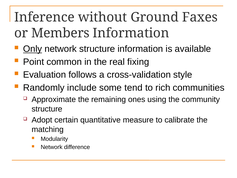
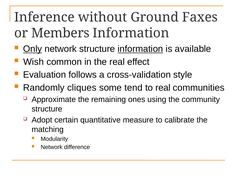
information at (140, 49) underline: none -> present
Point: Point -> Wish
fixing: fixing -> effect
include: include -> cliques
to rich: rich -> real
